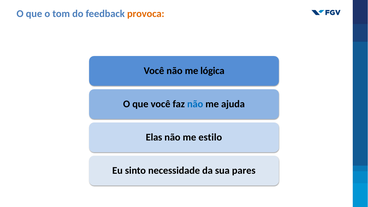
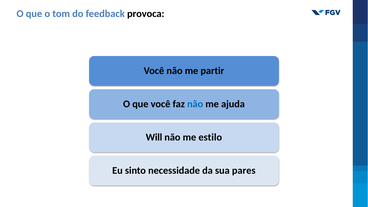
provoca colour: orange -> black
lógica: lógica -> partir
Elas: Elas -> Will
